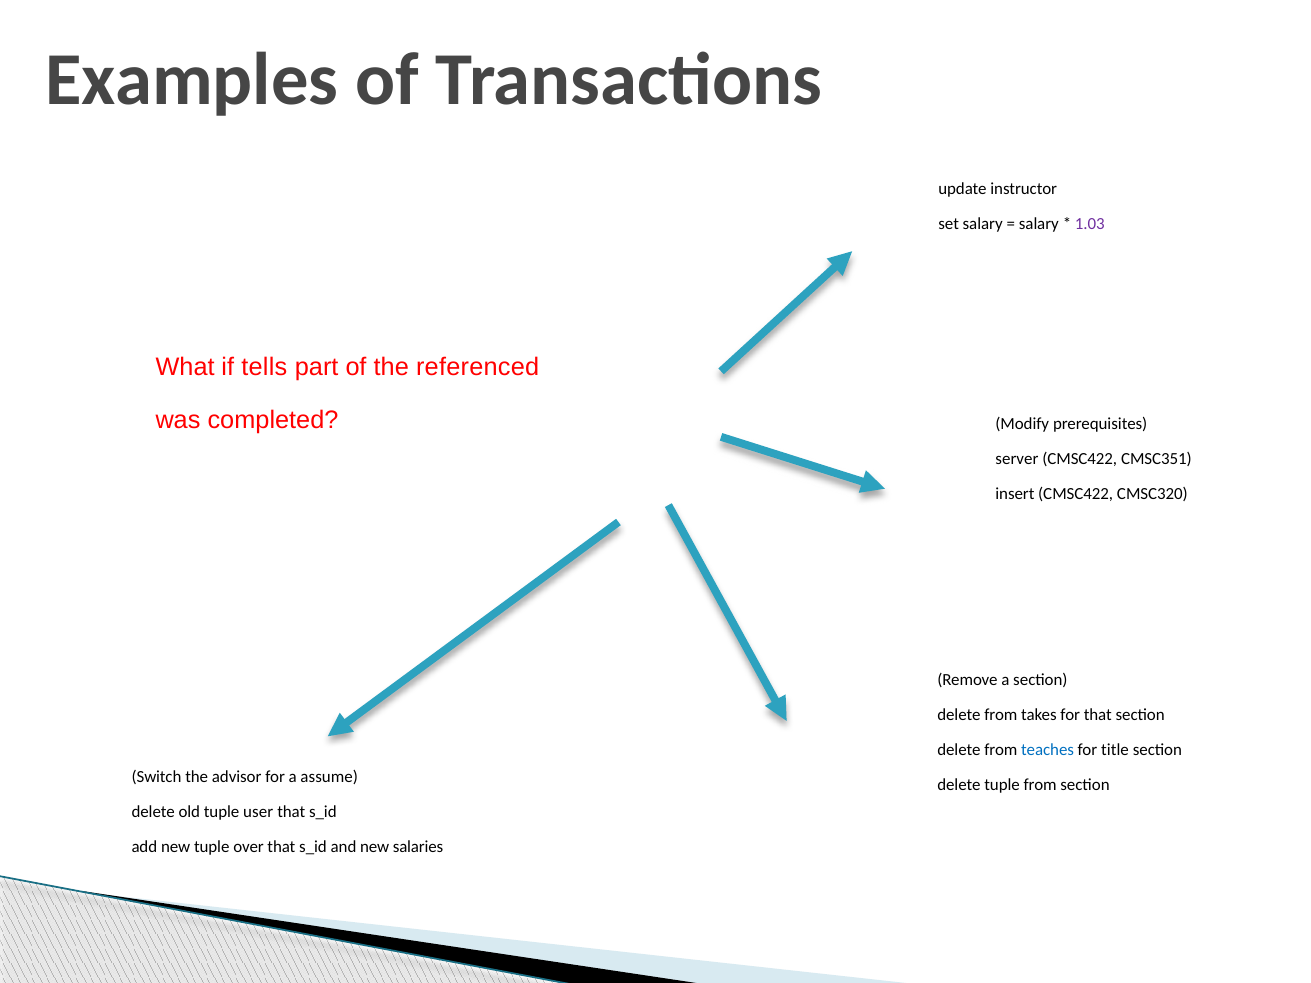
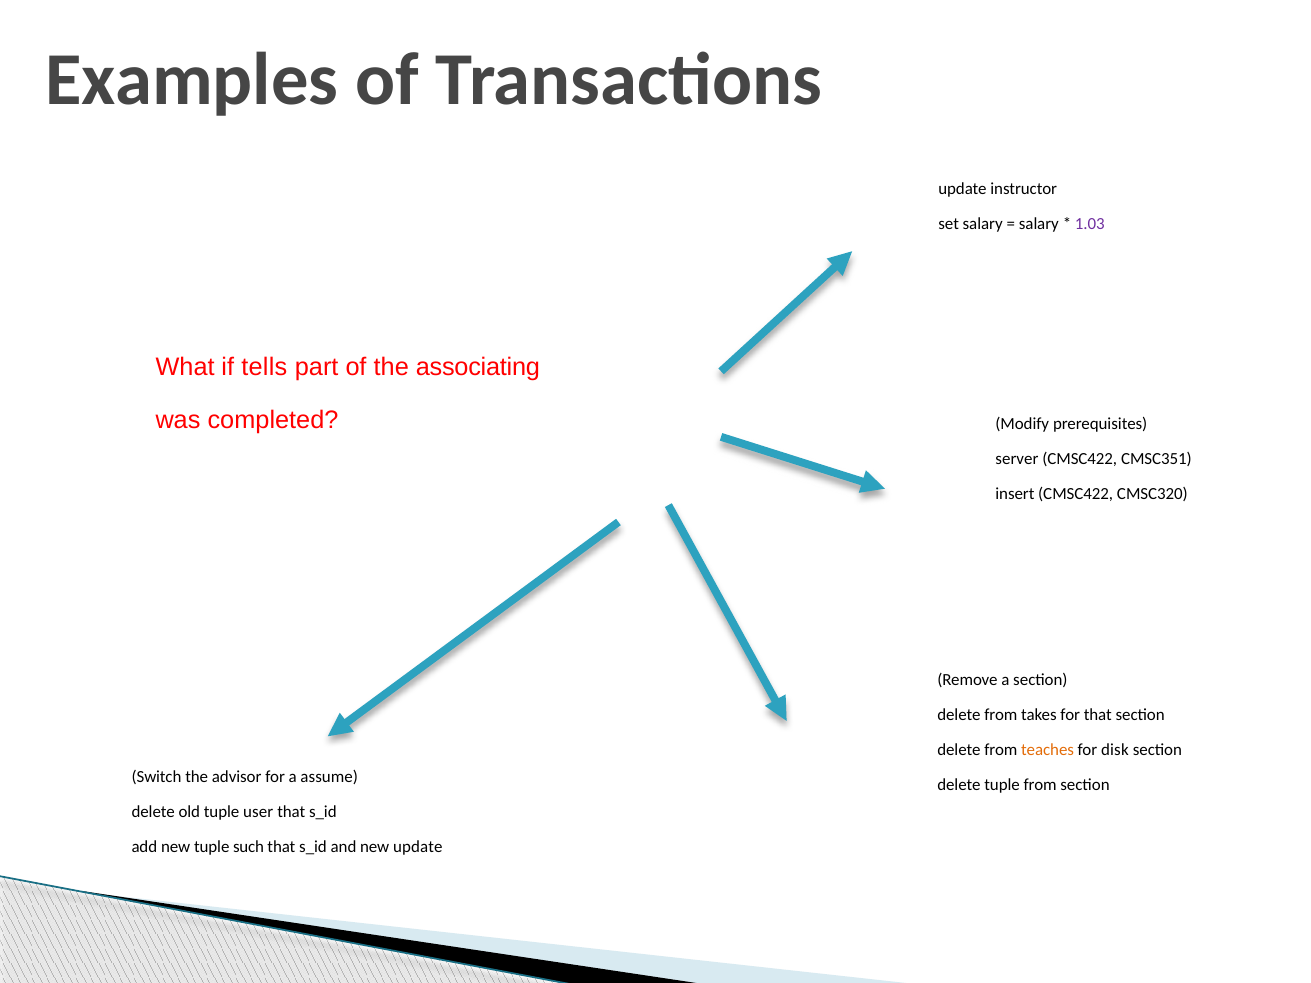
referenced: referenced -> associating
teaches colour: blue -> orange
title: title -> disk
over: over -> such
new salaries: salaries -> update
